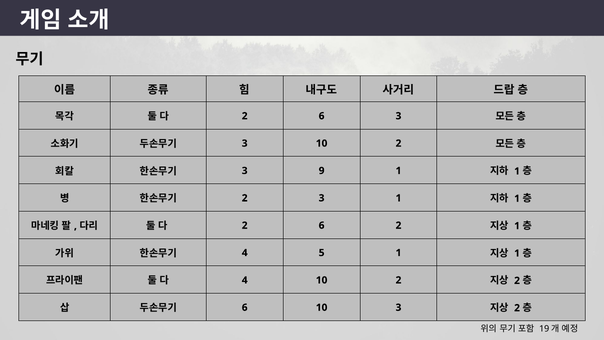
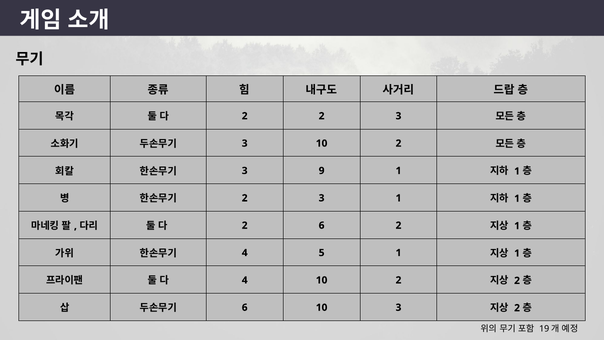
6 at (322, 116): 6 -> 2
